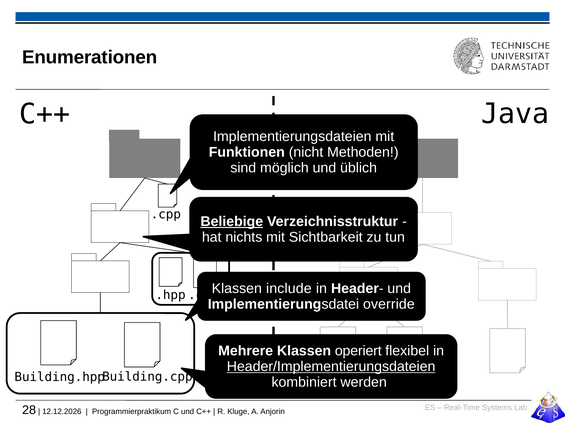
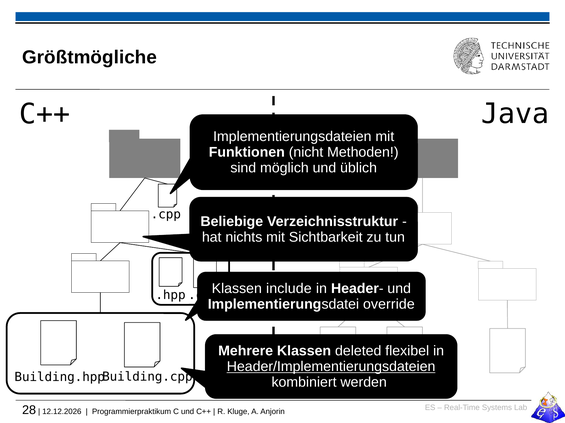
Enumerationen: Enumerationen -> Größtmögliche
Beliebige underline: present -> none
operiert: operiert -> deleted
